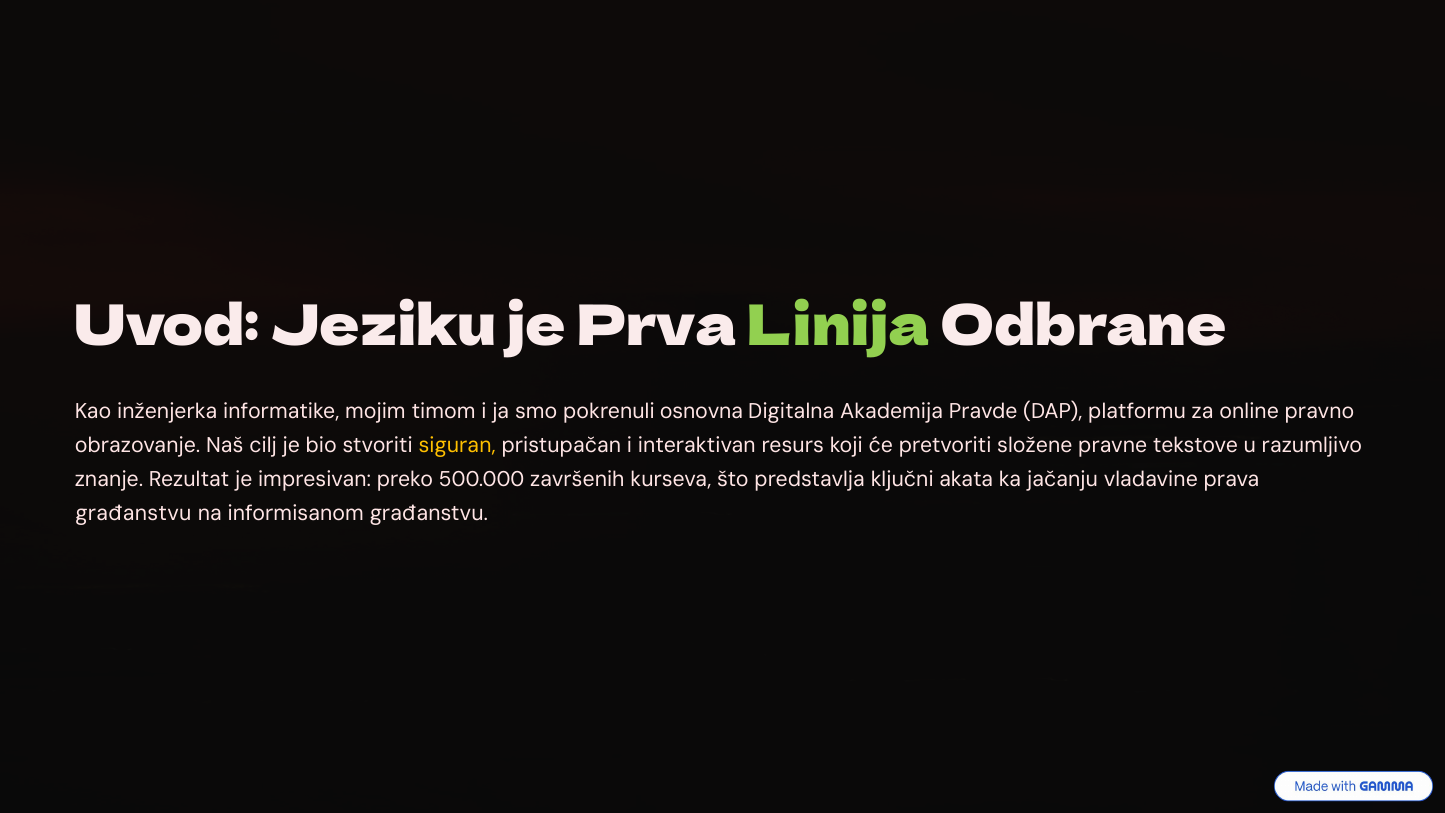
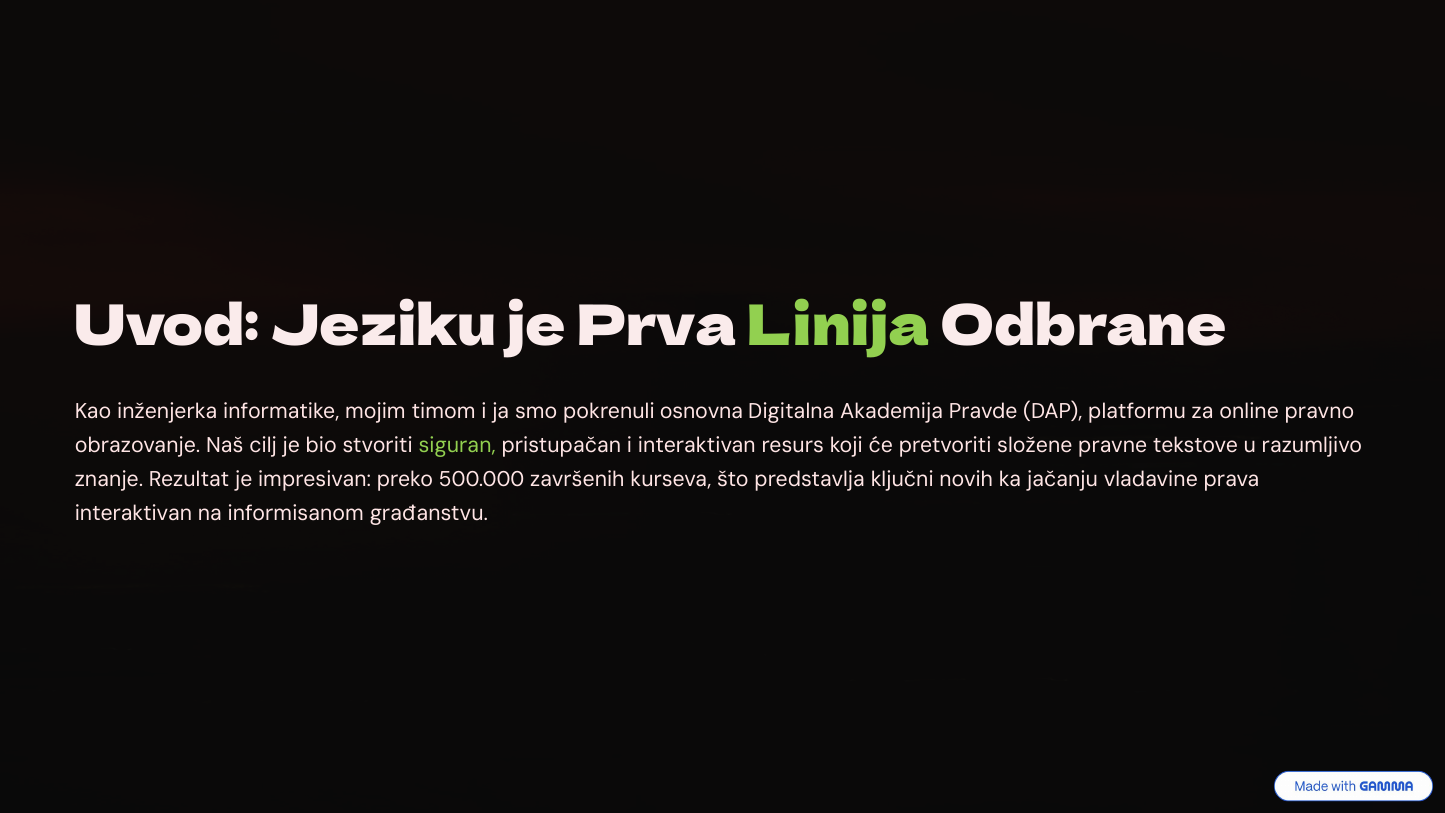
siguran colour: yellow -> light green
akata: akata -> novih
građanstvu at (133, 513): građanstvu -> interaktivan
